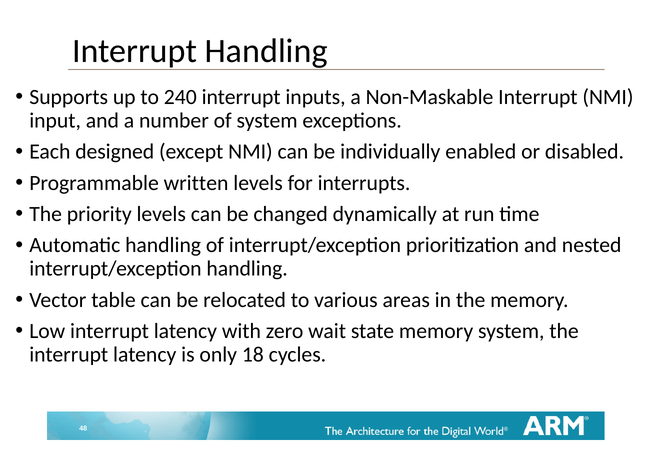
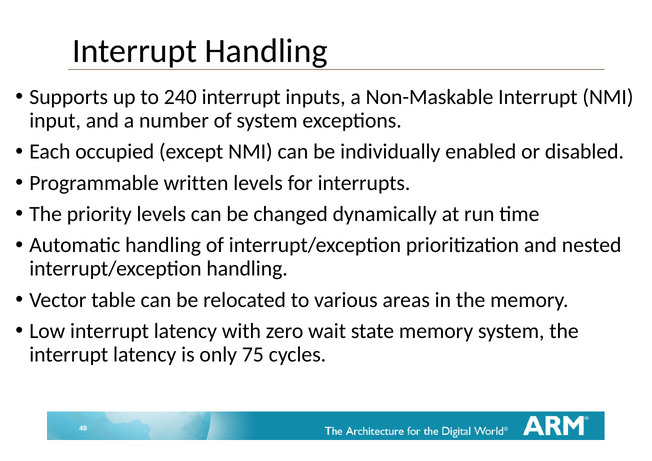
designed: designed -> occupied
18: 18 -> 75
